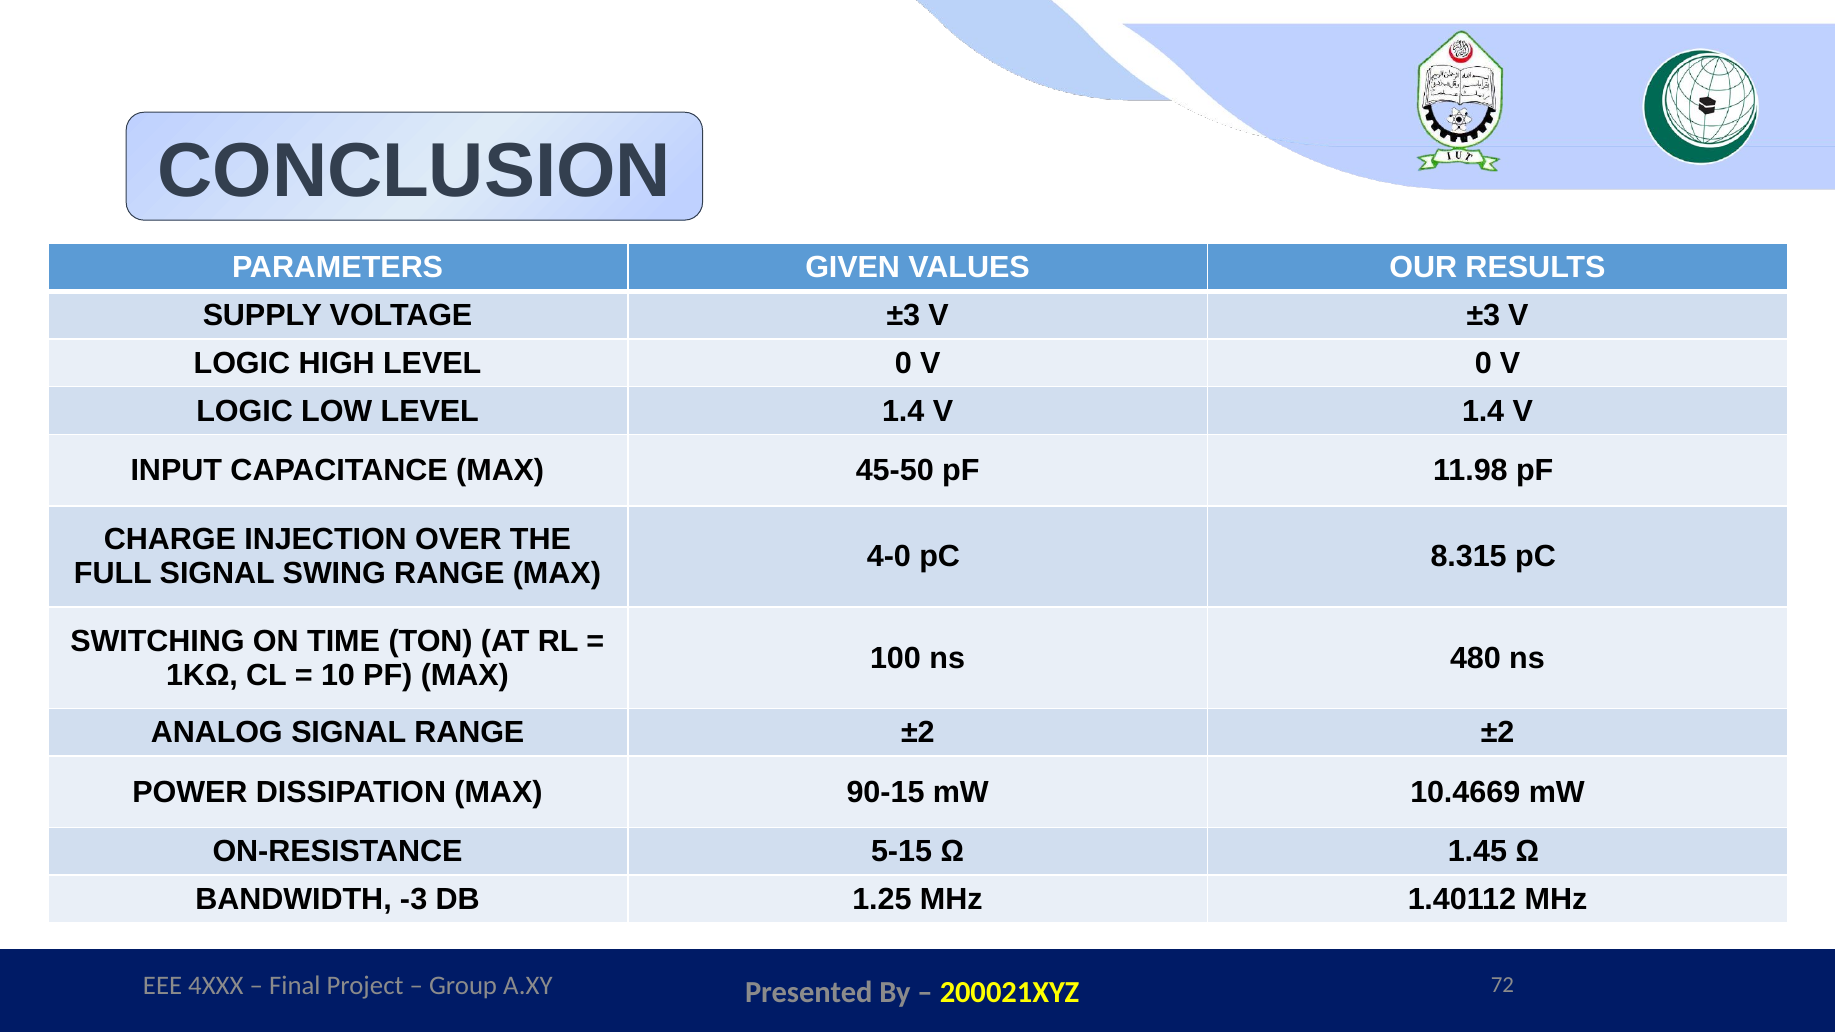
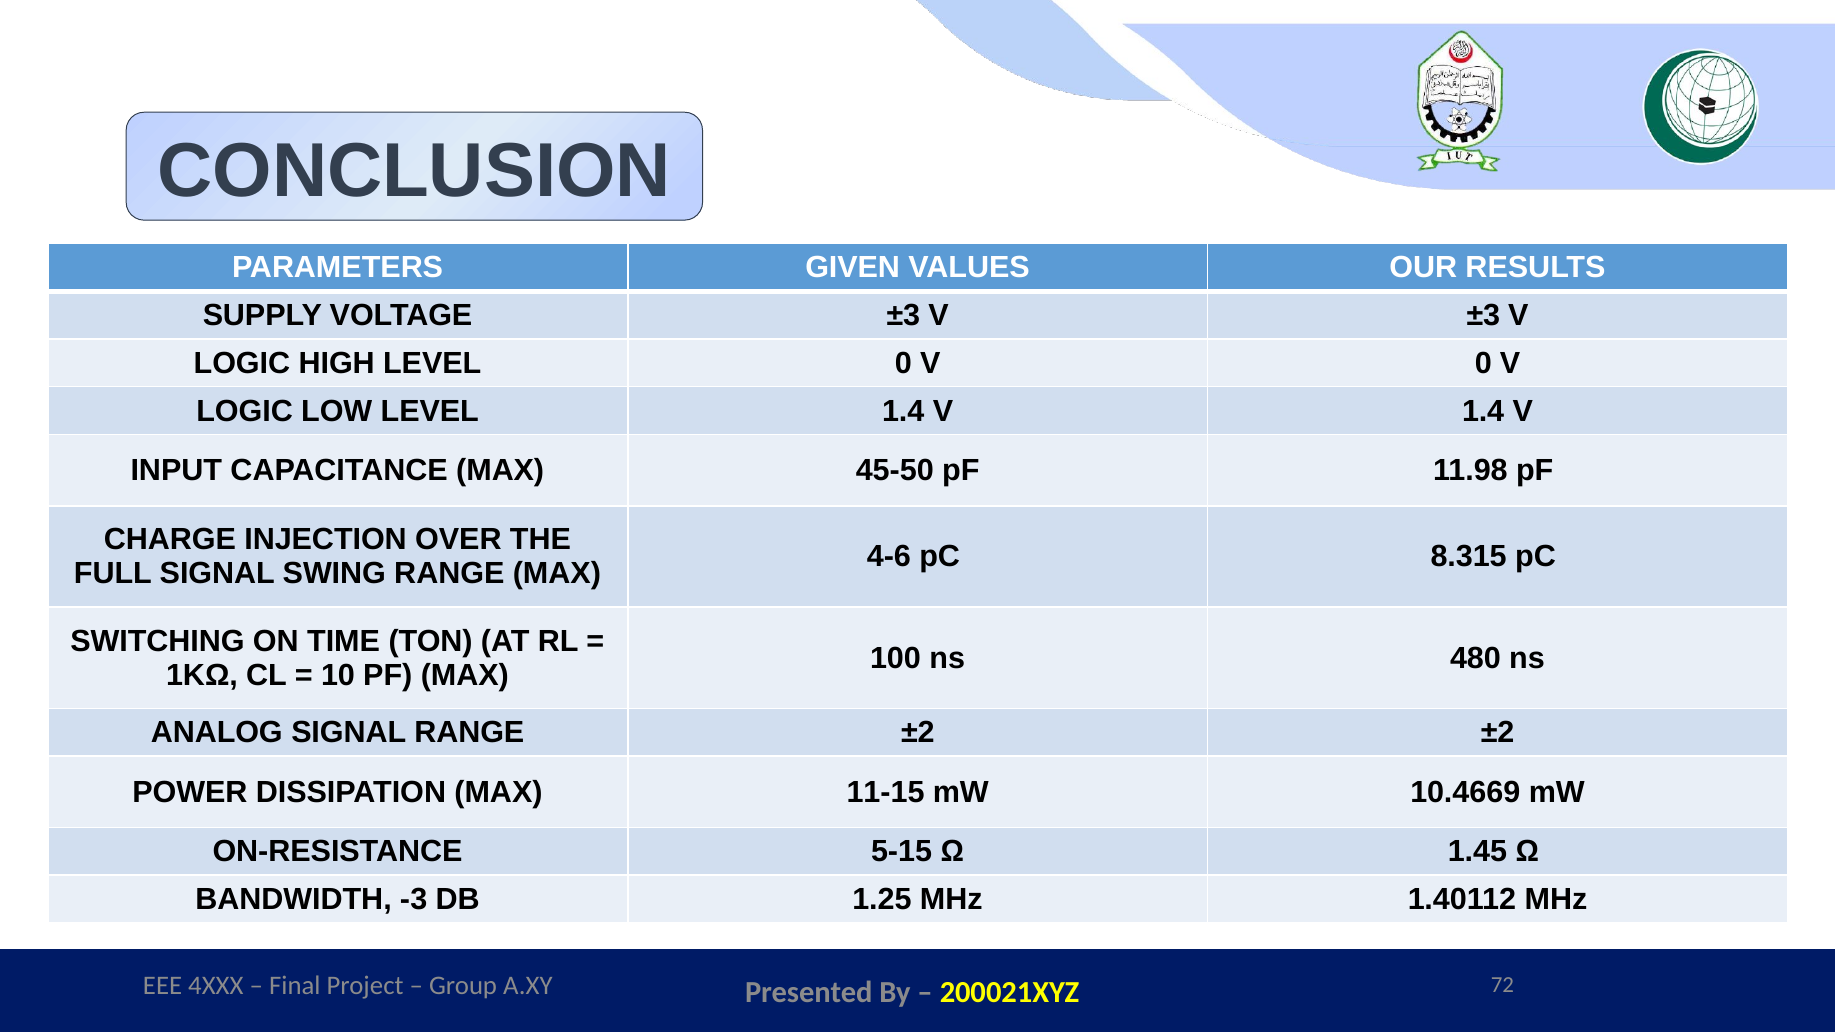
4-0: 4-0 -> 4-6
90-15: 90-15 -> 11-15
